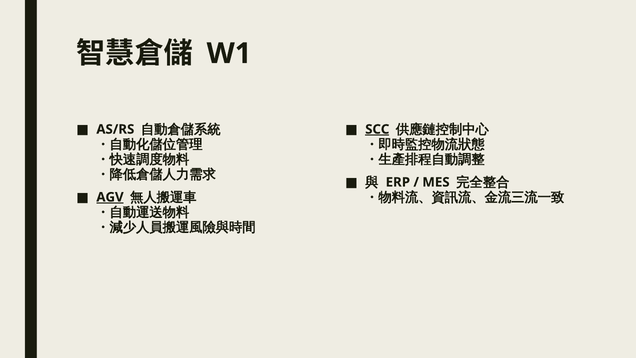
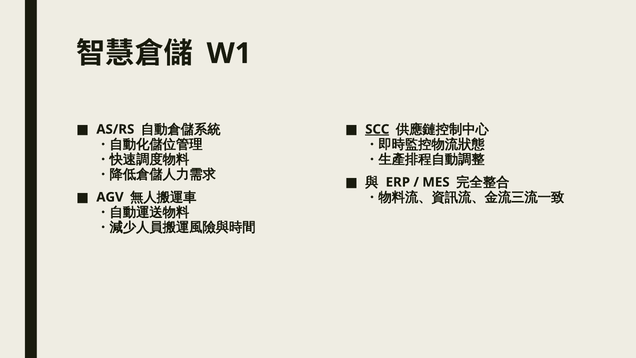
AGV underline: present -> none
